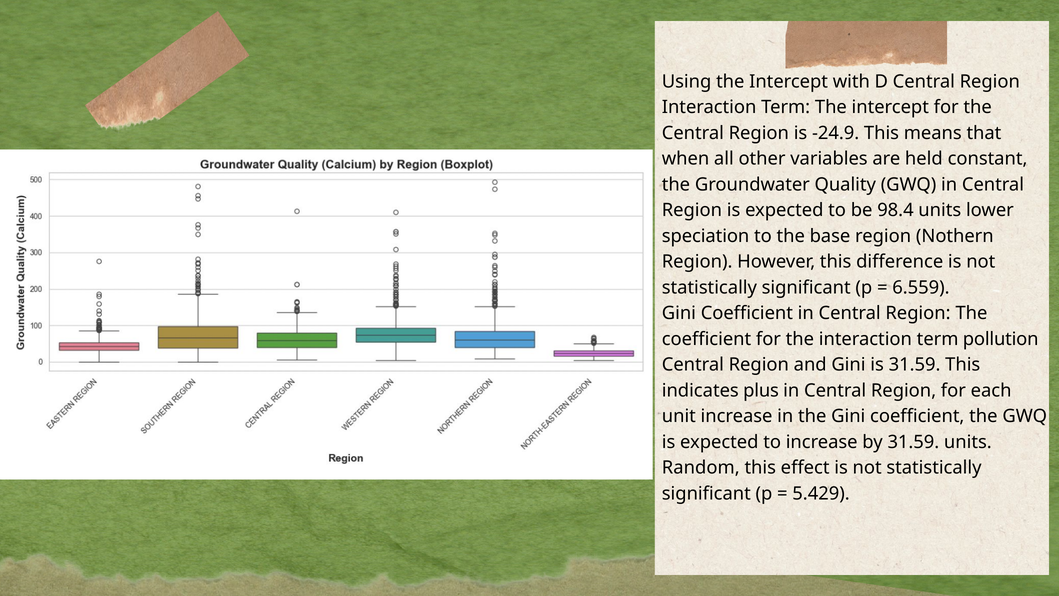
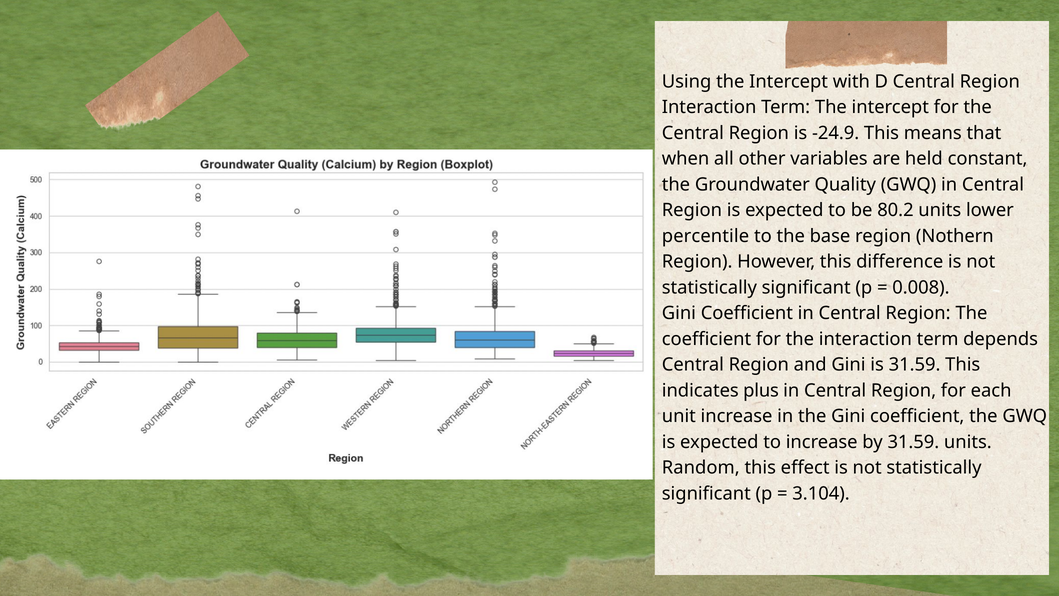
98.4: 98.4 -> 80.2
speciation: speciation -> percentile
6.559: 6.559 -> 0.008
pollution: pollution -> depends
5.429: 5.429 -> 3.104
